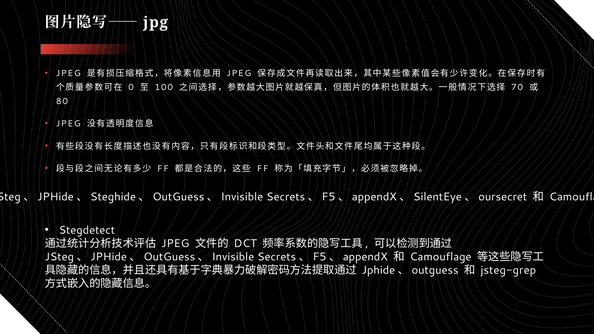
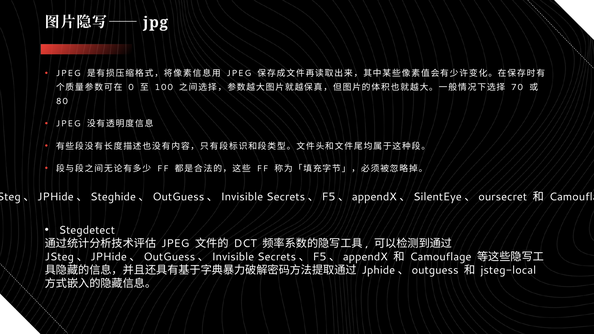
jsteg-grep: jsteg-grep -> jsteg-local
